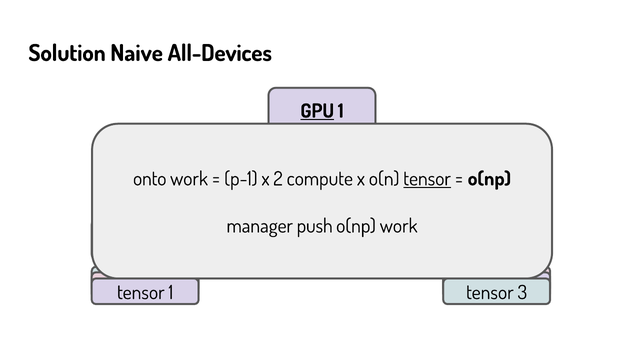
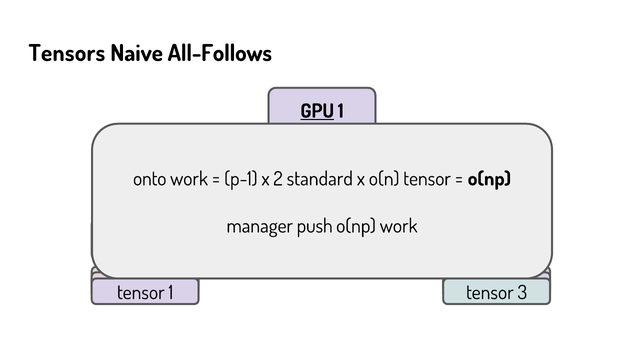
Solution: Solution -> Tensors
All-Devices: All-Devices -> All-Follows
compute: compute -> standard
tensor at (427, 179) underline: present -> none
